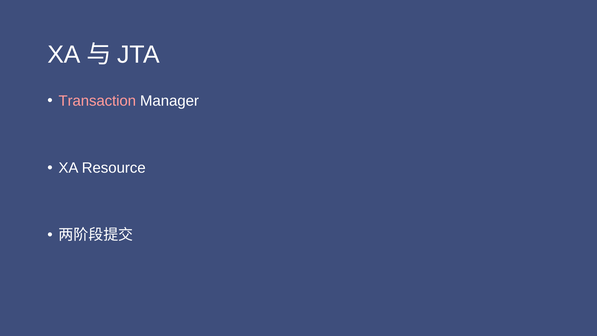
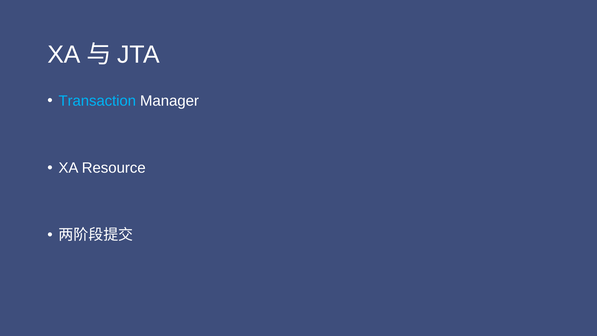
Transaction colour: pink -> light blue
